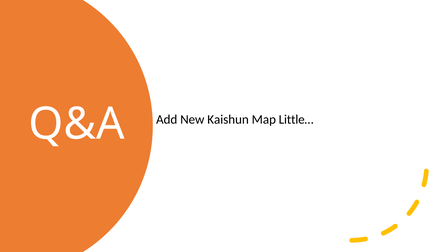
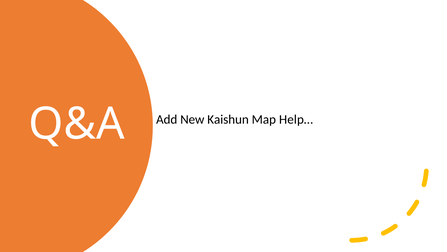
Little…: Little… -> Help…
